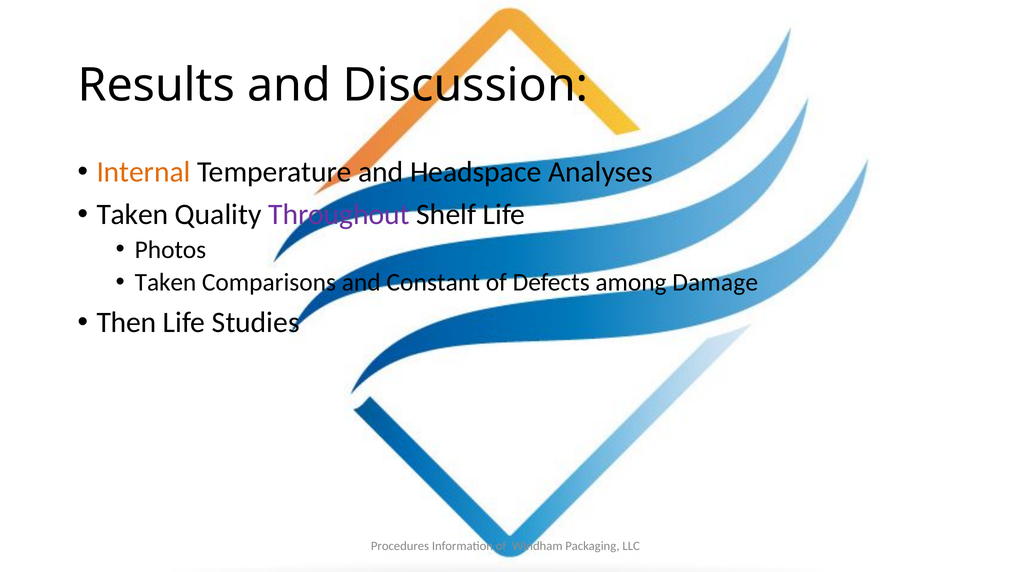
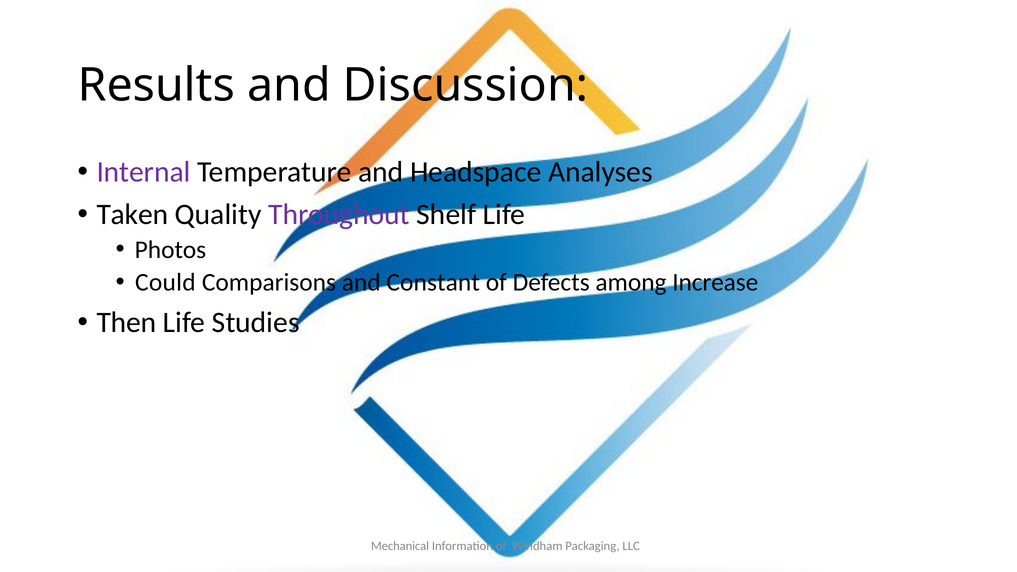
Internal colour: orange -> purple
Taken at (166, 282): Taken -> Could
Damage: Damage -> Increase
Procedures: Procedures -> Mechanical
